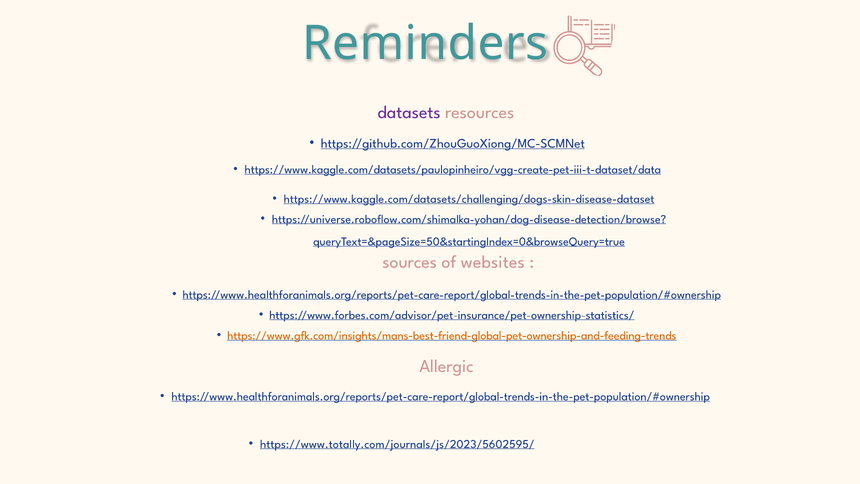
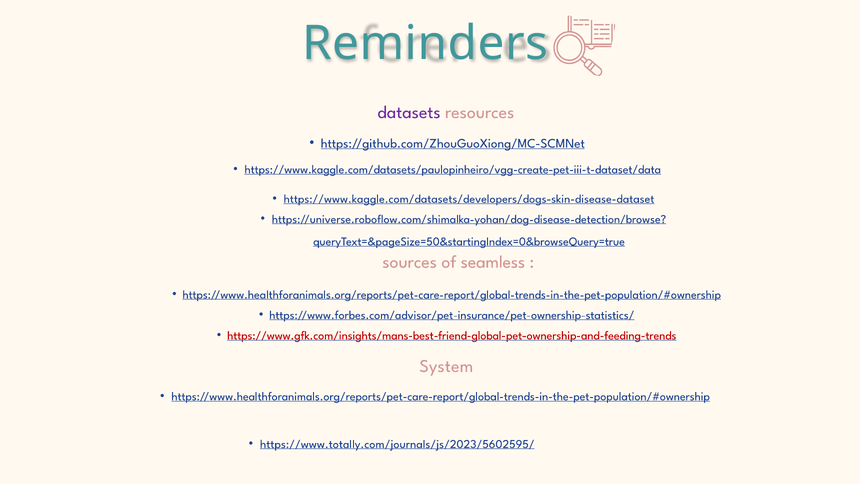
https://www.kaggle.com/datasets/challenging/dogs-skin-disease-dataset: https://www.kaggle.com/datasets/challenging/dogs-skin-disease-dataset -> https://www.kaggle.com/datasets/developers/dogs-skin-disease-dataset
websites: websites -> seamless
https://www.gfk.com/insights/mans-best-friend-global-pet-ownership-and-feeding-trends colour: orange -> red
Allergic: Allergic -> System
